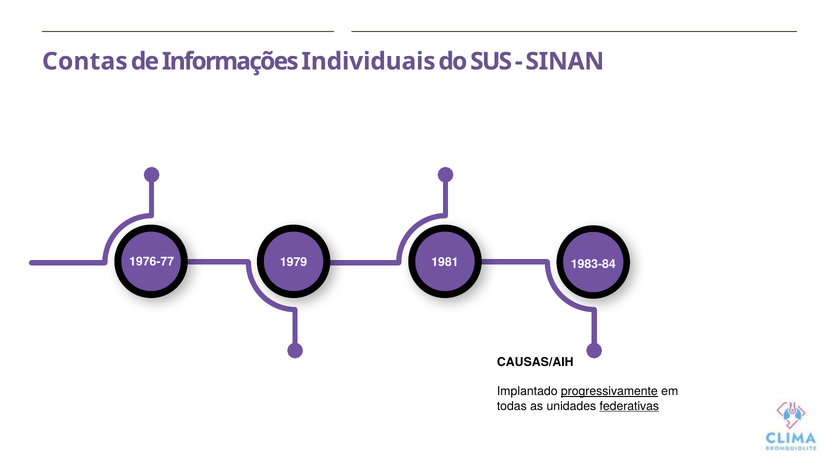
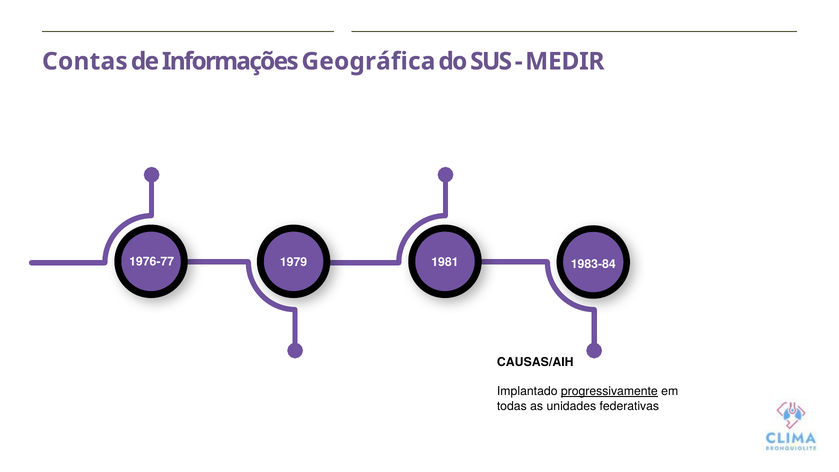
Individuais: Individuais -> Geográfica
SINAN: SINAN -> MEDIR
federativas underline: present -> none
